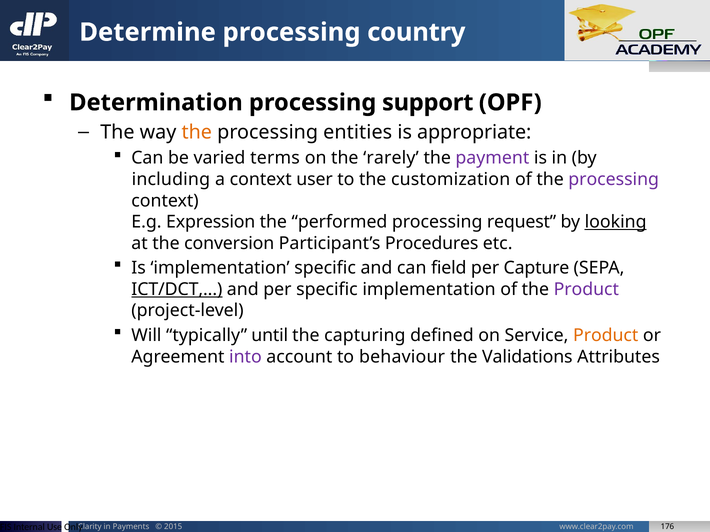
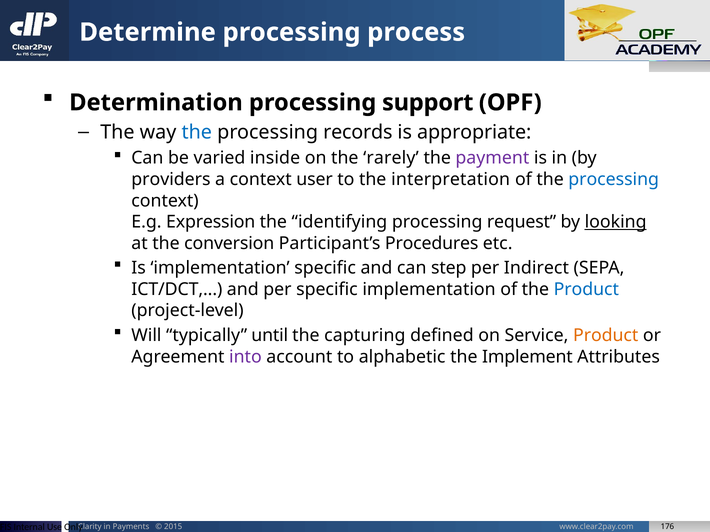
country: country -> process
the at (197, 132) colour: orange -> blue
entities: entities -> records
terms: terms -> inside
including: including -> providers
customization: customization -> interpretation
processing at (614, 180) colour: purple -> blue
performed: performed -> identifying
field: field -> step
Capture: Capture -> Indirect
ICT/DCT underline: present -> none
Product at (586, 290) colour: purple -> blue
behaviour: behaviour -> alphabetic
Validations: Validations -> Implement
